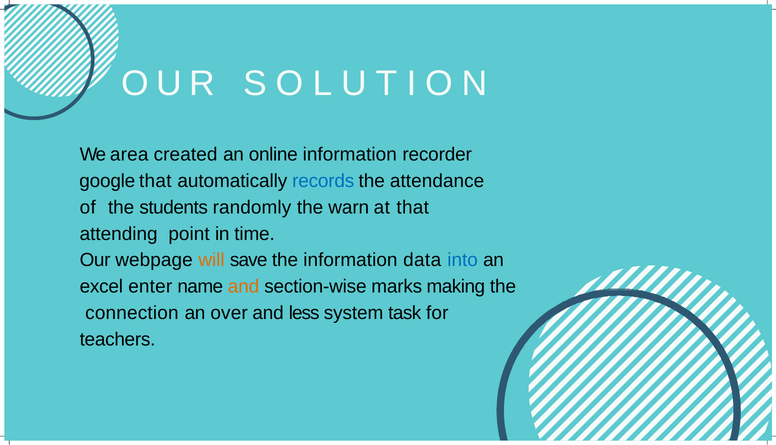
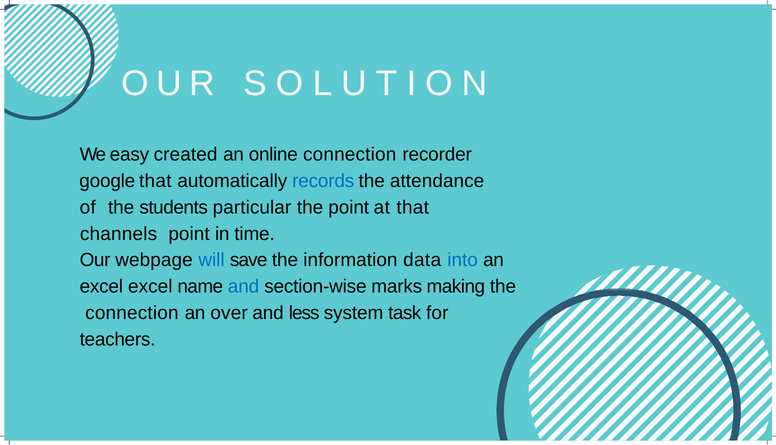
area: area -> easy
online information: information -> connection
randomly: randomly -> particular
the warn: warn -> point
attending: attending -> channels
will colour: orange -> blue
excel enter: enter -> excel
and at (244, 286) colour: orange -> blue
